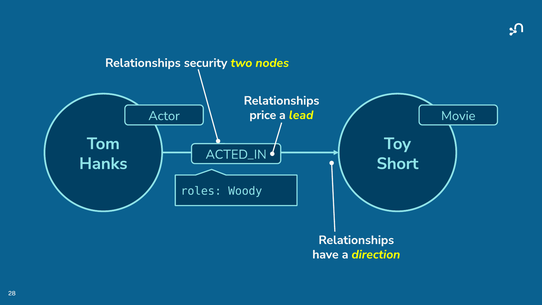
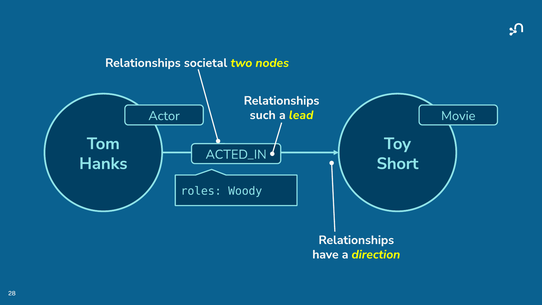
security: security -> societal
price: price -> such
